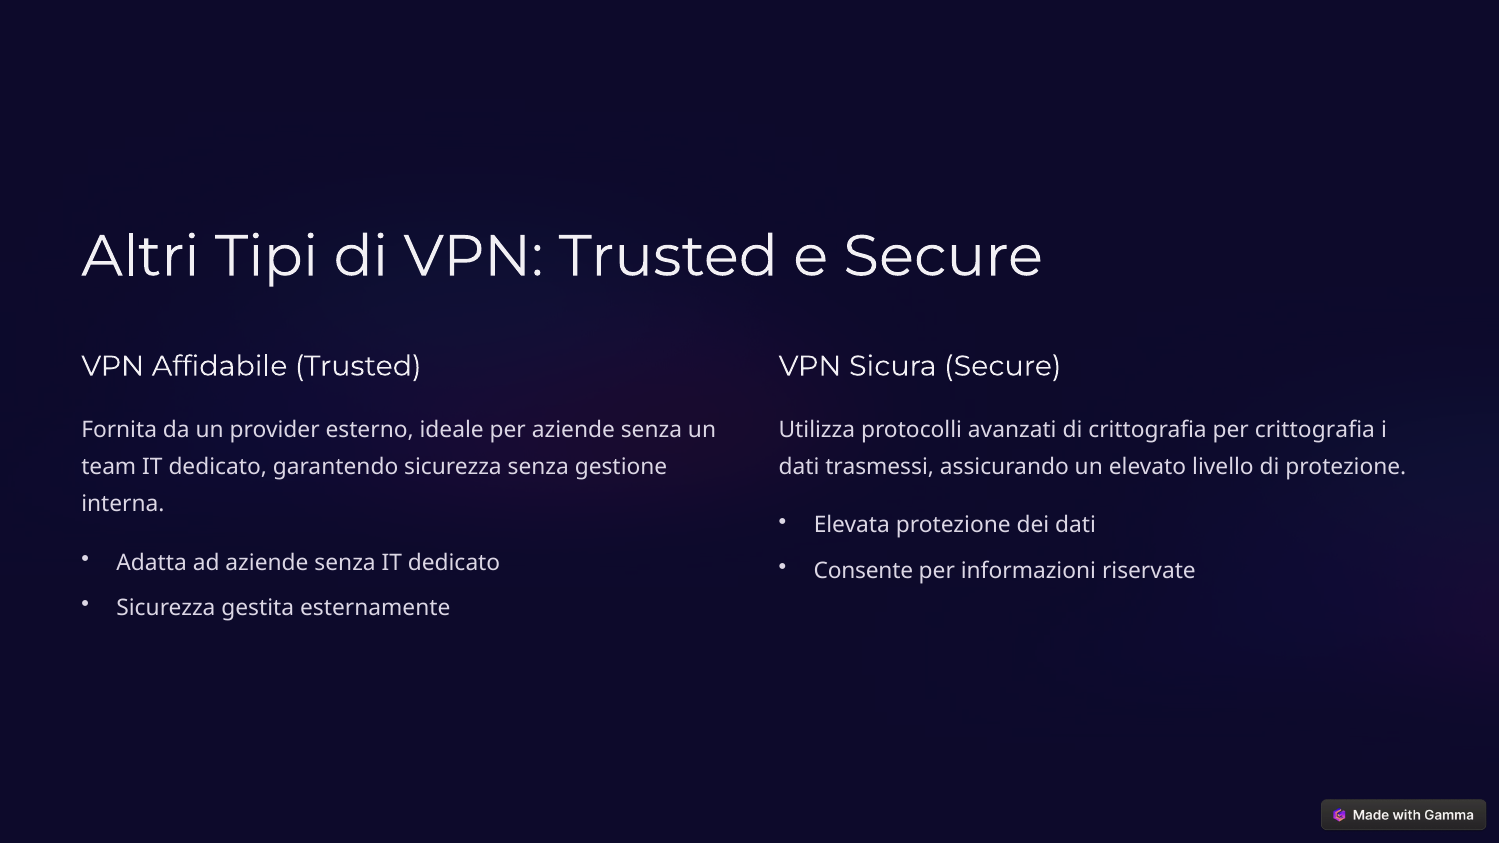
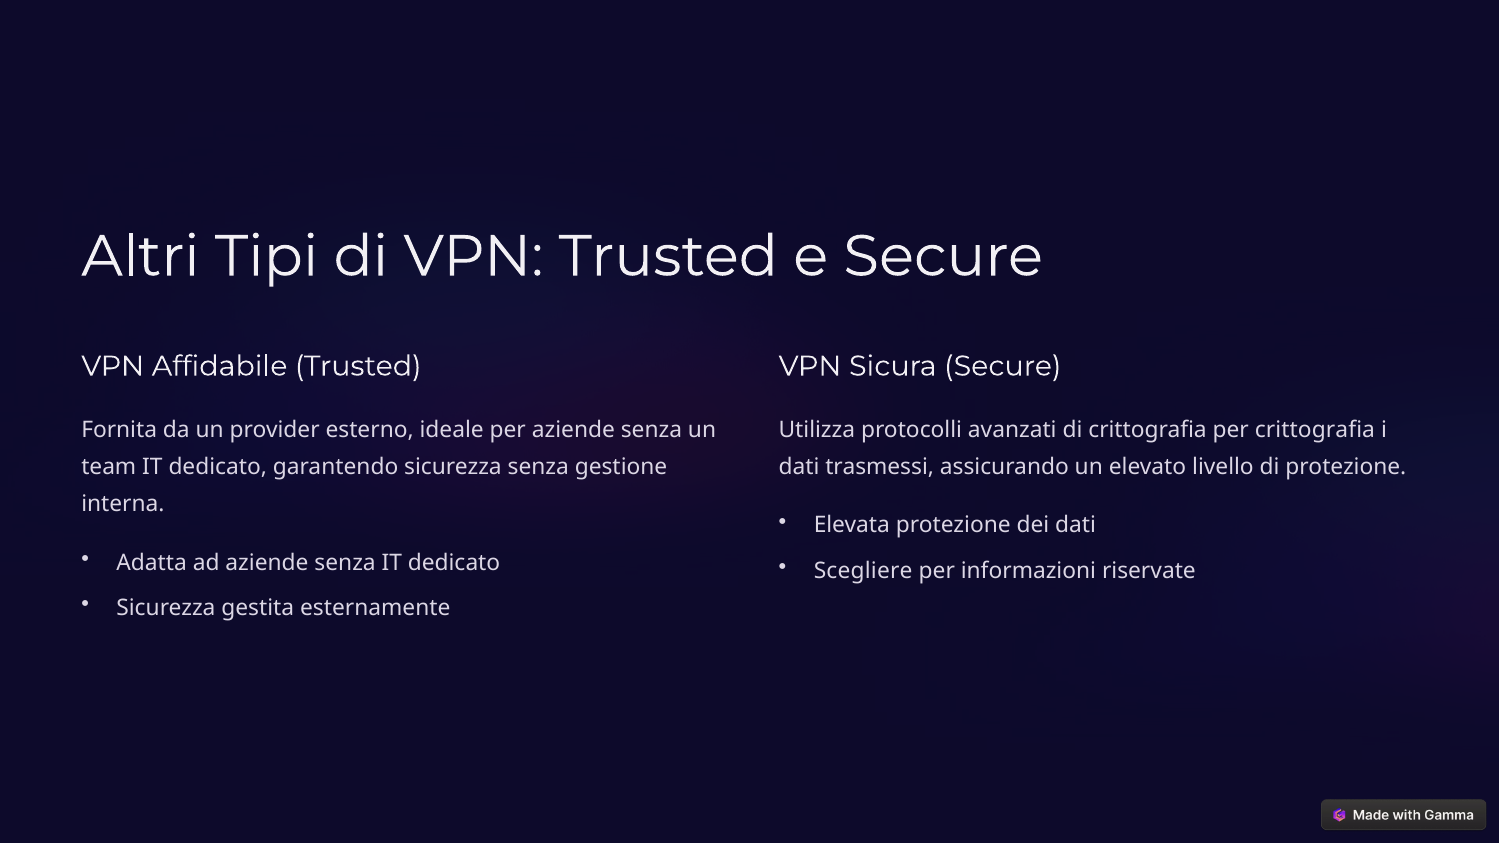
Consente: Consente -> Scegliere
